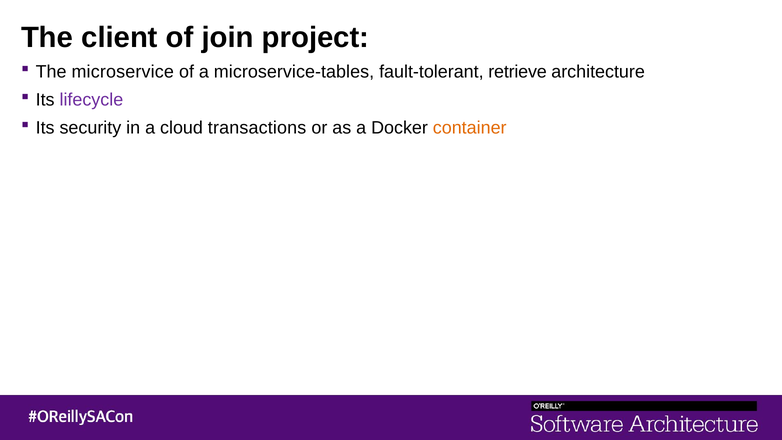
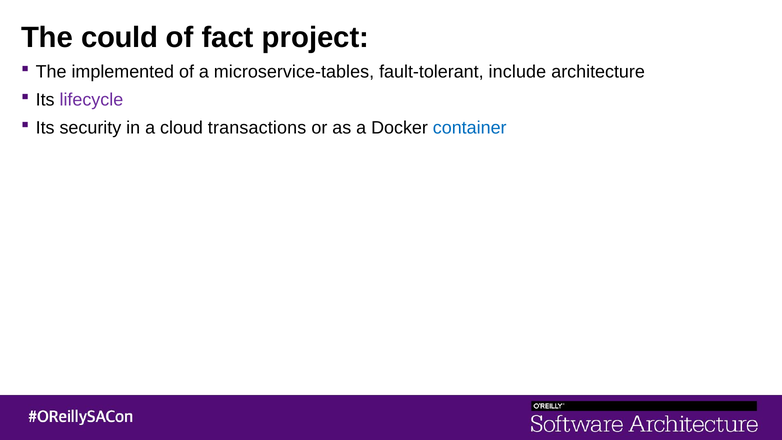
client: client -> could
join: join -> fact
microservice: microservice -> implemented
retrieve: retrieve -> include
container colour: orange -> blue
